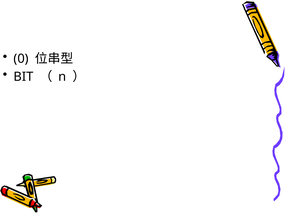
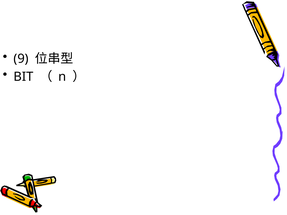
0: 0 -> 9
